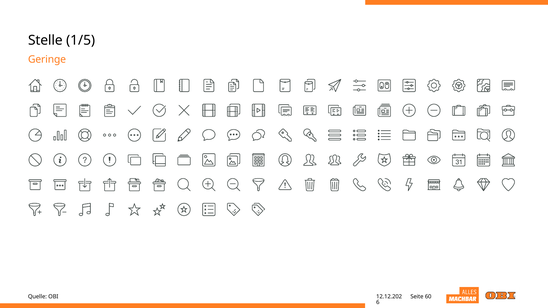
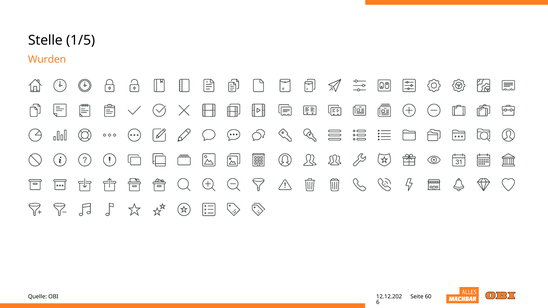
Geringe: Geringe -> Wurden
